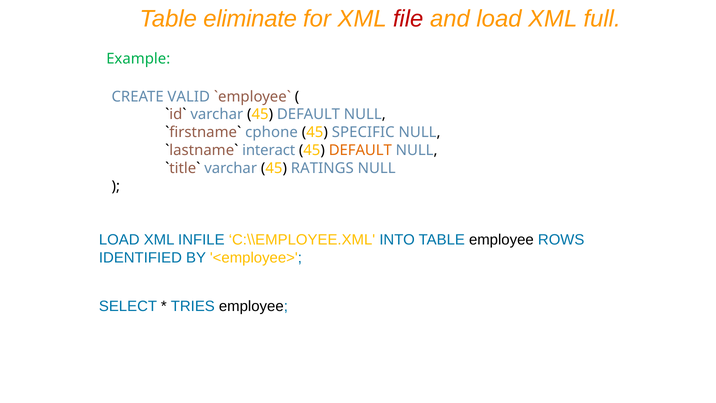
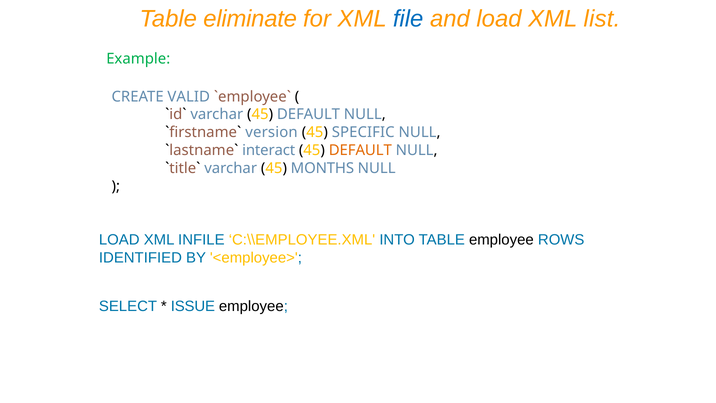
file colour: red -> blue
full: full -> list
cphone: cphone -> version
RATINGS: RATINGS -> MONTHS
TRIES: TRIES -> ISSUE
